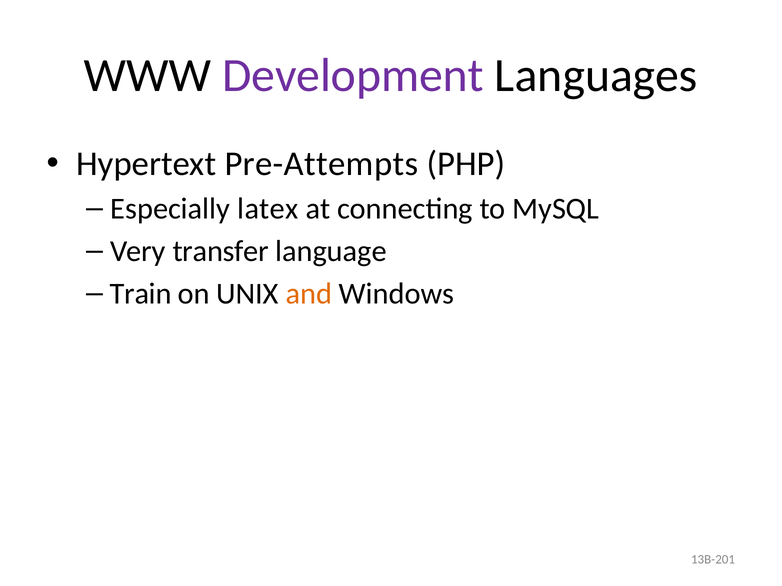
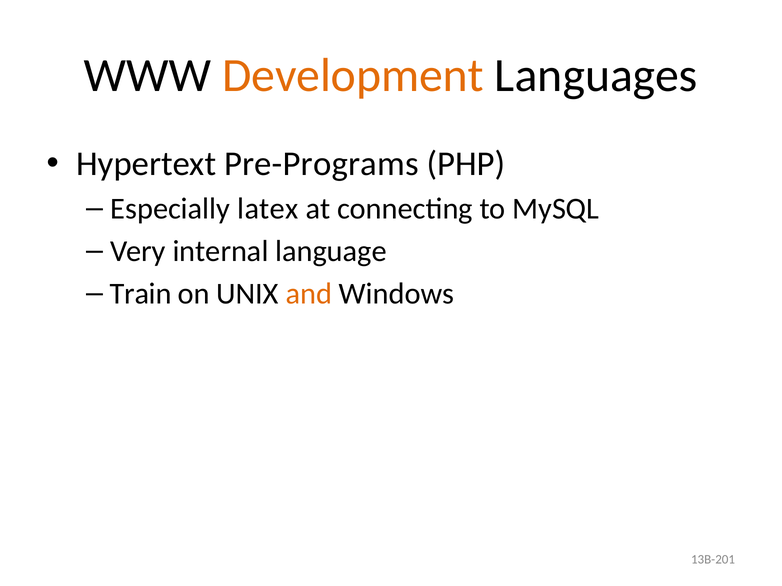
Development colour: purple -> orange
Pre-Attempts: Pre-Attempts -> Pre-Programs
transfer: transfer -> internal
